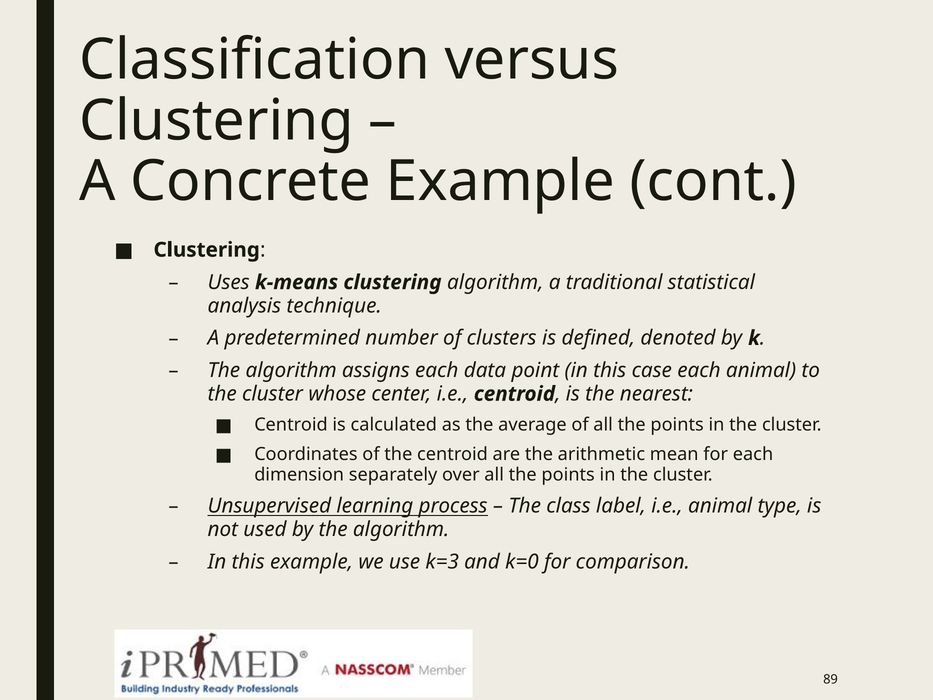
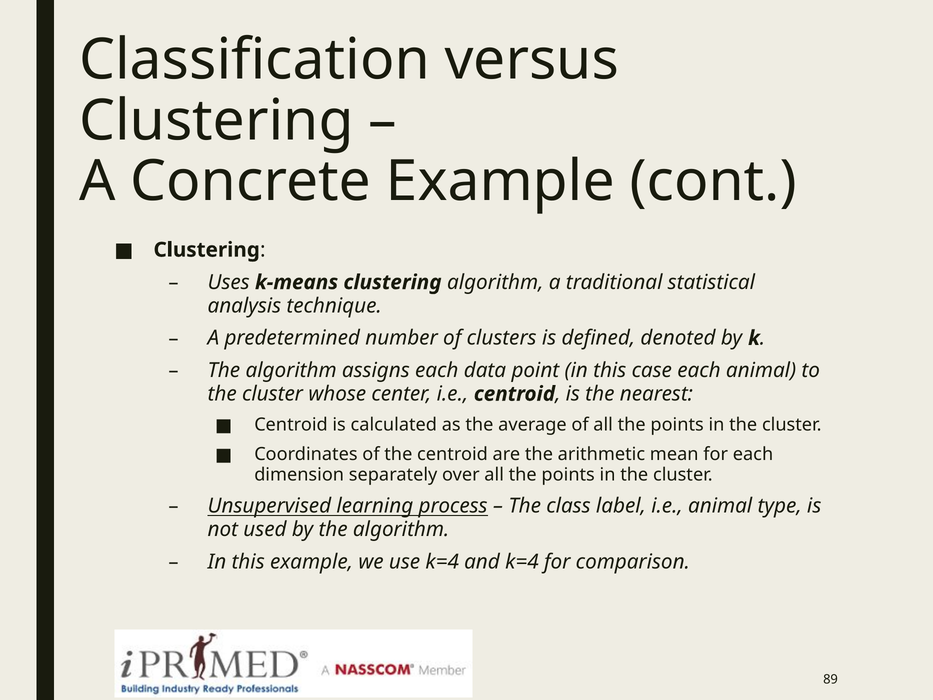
use k=3: k=3 -> k=4
and k=0: k=0 -> k=4
